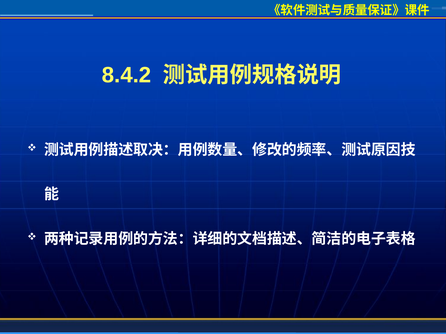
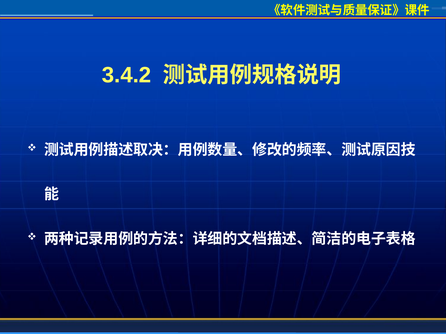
8.4.2: 8.4.2 -> 3.4.2
